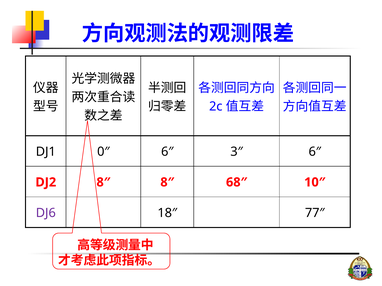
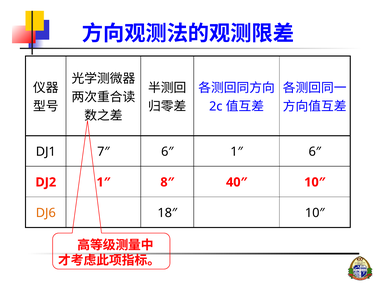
0″: 0″ -> 7″
6″ 3″: 3″ -> 1″
DJ2 8″: 8″ -> 1″
68″: 68″ -> 40″
DJ6 colour: purple -> orange
18″ 77″: 77″ -> 10″
